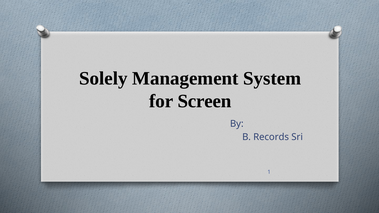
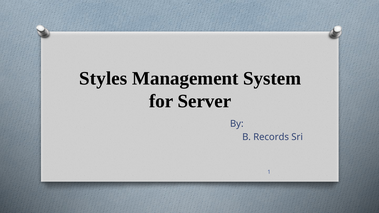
Solely: Solely -> Styles
Screen: Screen -> Server
